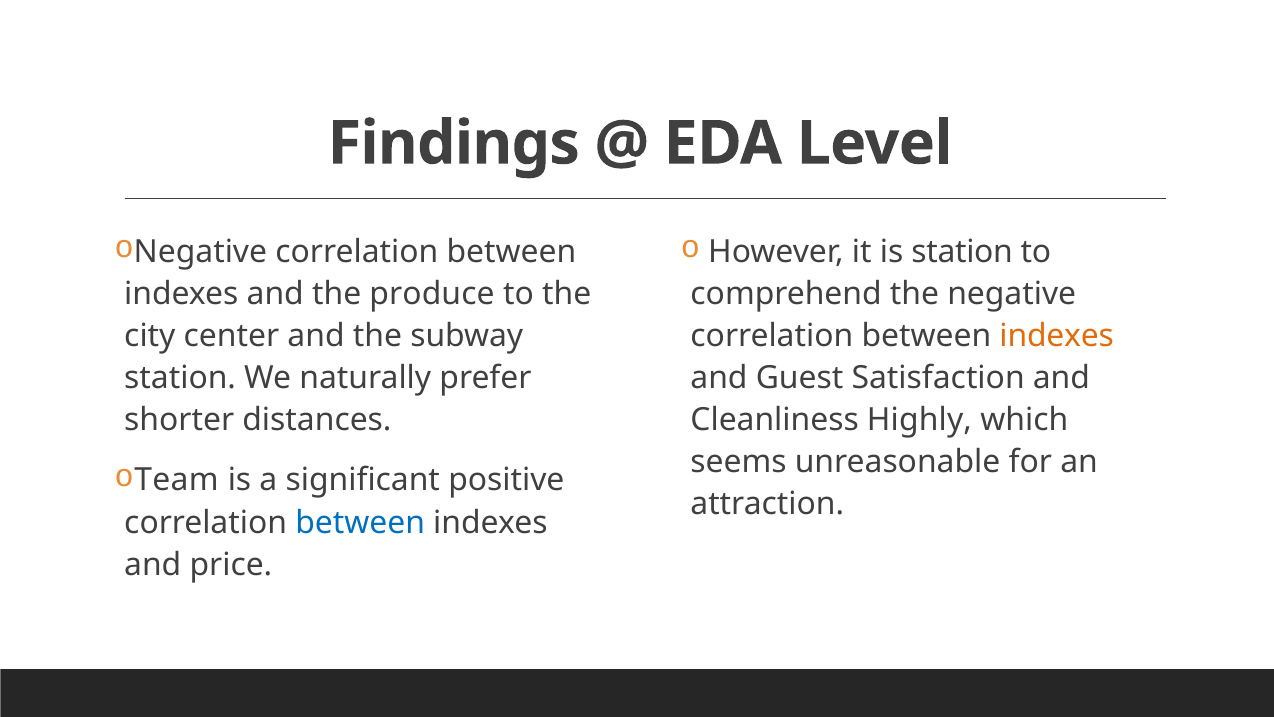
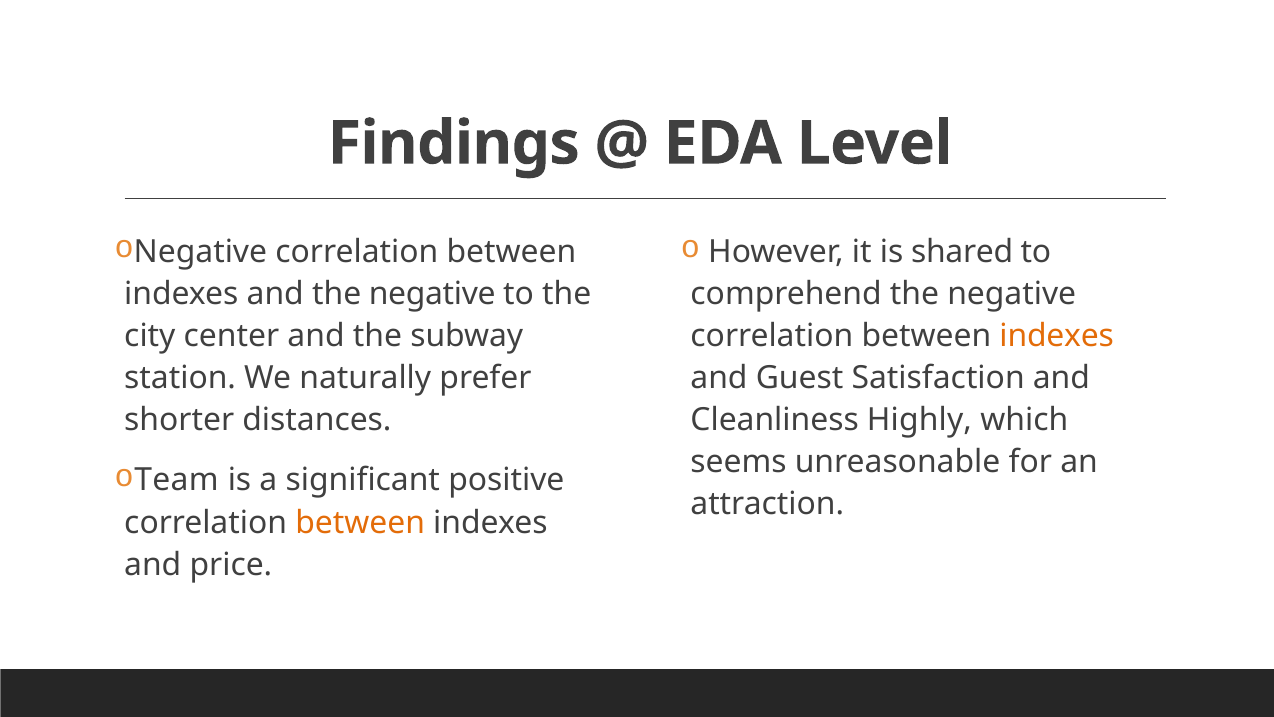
is station: station -> shared
and the produce: produce -> negative
between at (360, 522) colour: blue -> orange
